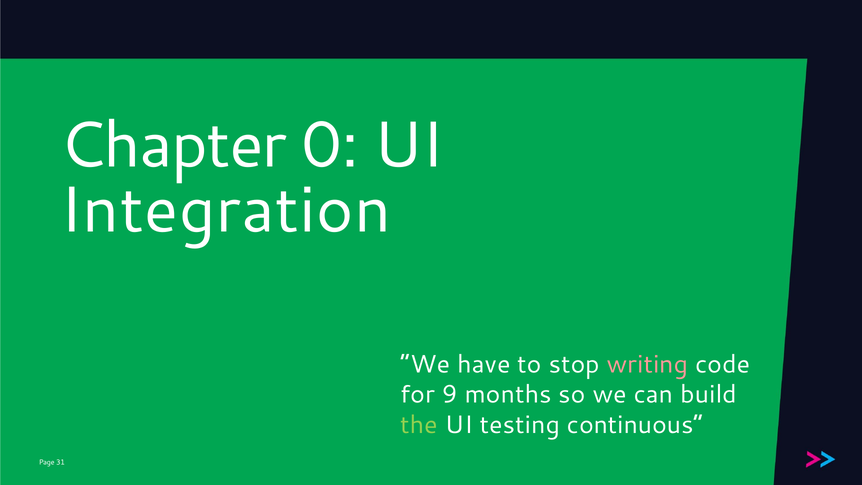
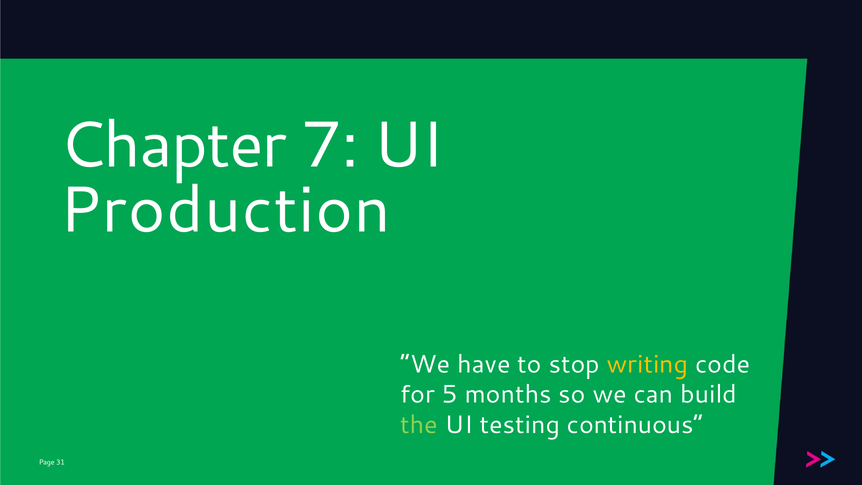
0: 0 -> 7
Integration: Integration -> Production
writing colour: pink -> yellow
9: 9 -> 5
